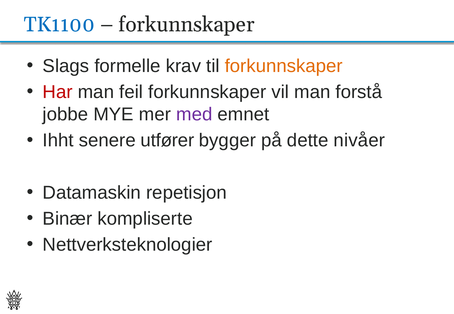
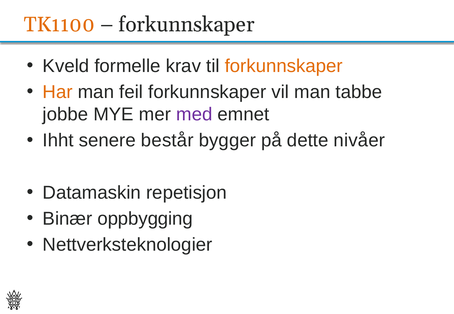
TK1100 colour: blue -> orange
Slags: Slags -> Kveld
Har colour: red -> orange
forstå: forstå -> tabbe
utfører: utfører -> består
kompliserte: kompliserte -> oppbygging
